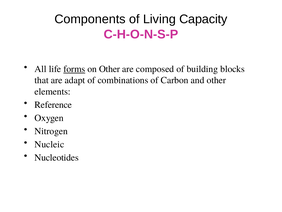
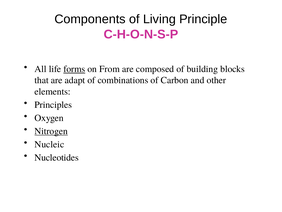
Capacity: Capacity -> Principle
on Other: Other -> From
Reference: Reference -> Principles
Nitrogen underline: none -> present
